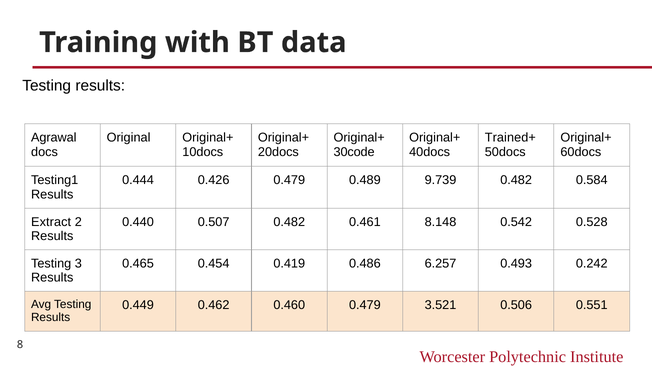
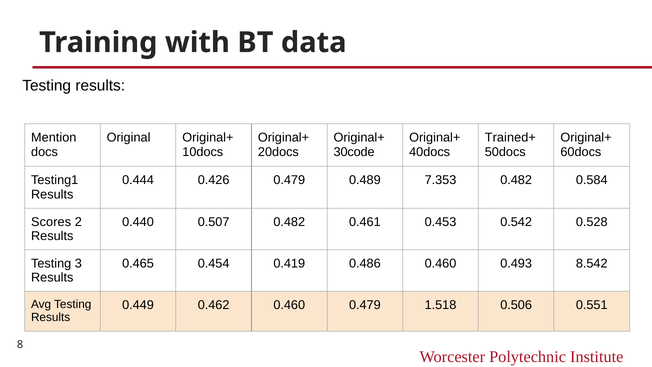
Agrawal: Agrawal -> Mention
9.739: 9.739 -> 7.353
Extract: Extract -> Scores
8.148: 8.148 -> 0.453
0.486 6.257: 6.257 -> 0.460
0.242: 0.242 -> 8.542
3.521: 3.521 -> 1.518
